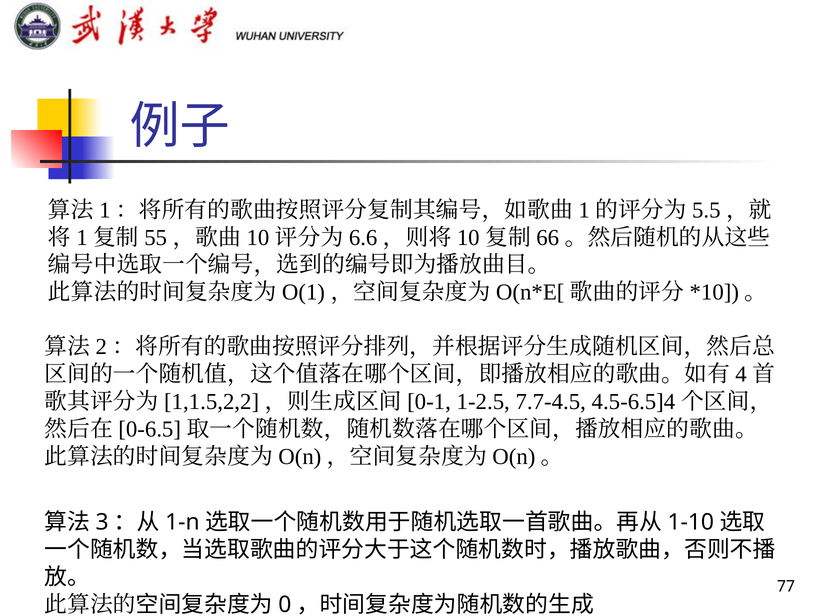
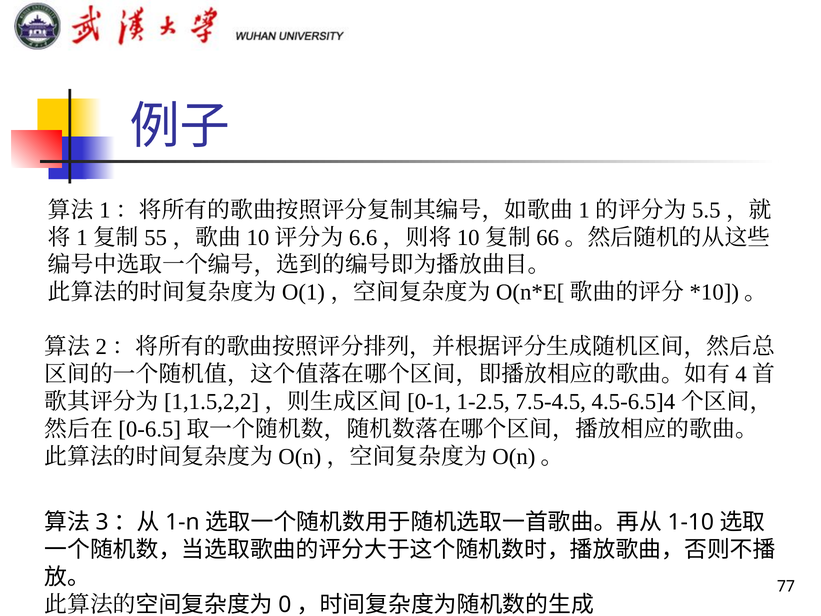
7.7-4.5: 7.7-4.5 -> 7.5-4.5
